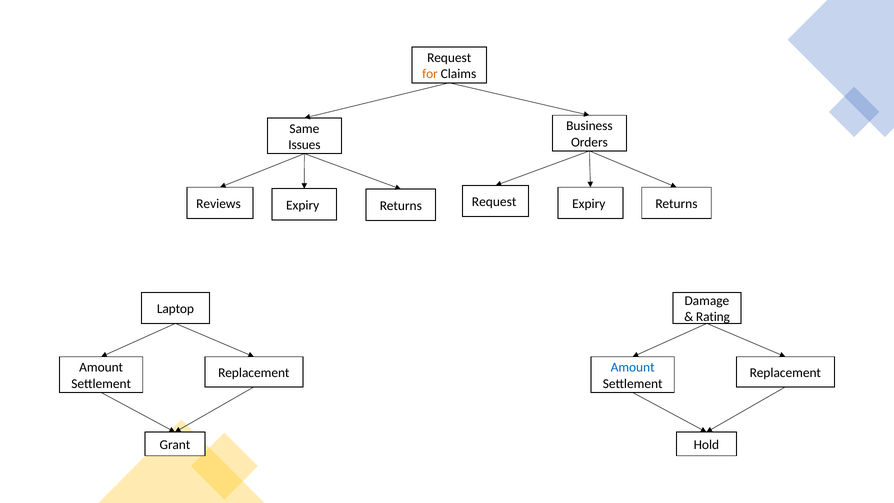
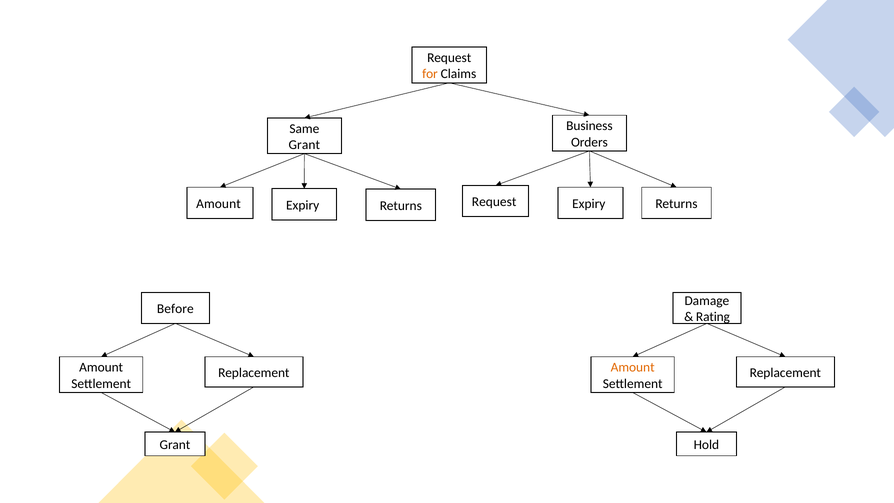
Issues at (304, 145): Issues -> Grant
Reviews at (219, 204): Reviews -> Amount
Laptop: Laptop -> Before
Amount at (633, 367) colour: blue -> orange
